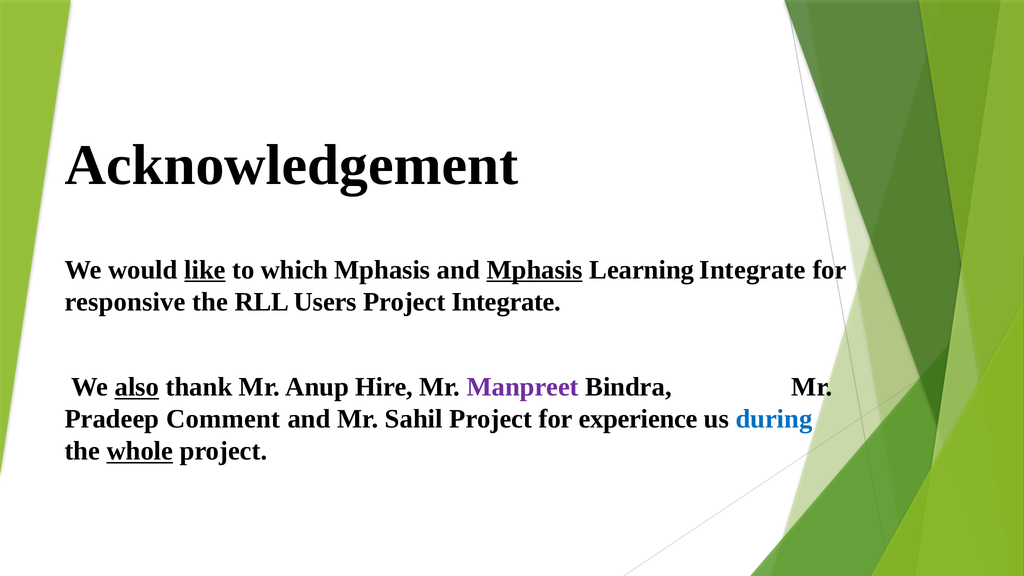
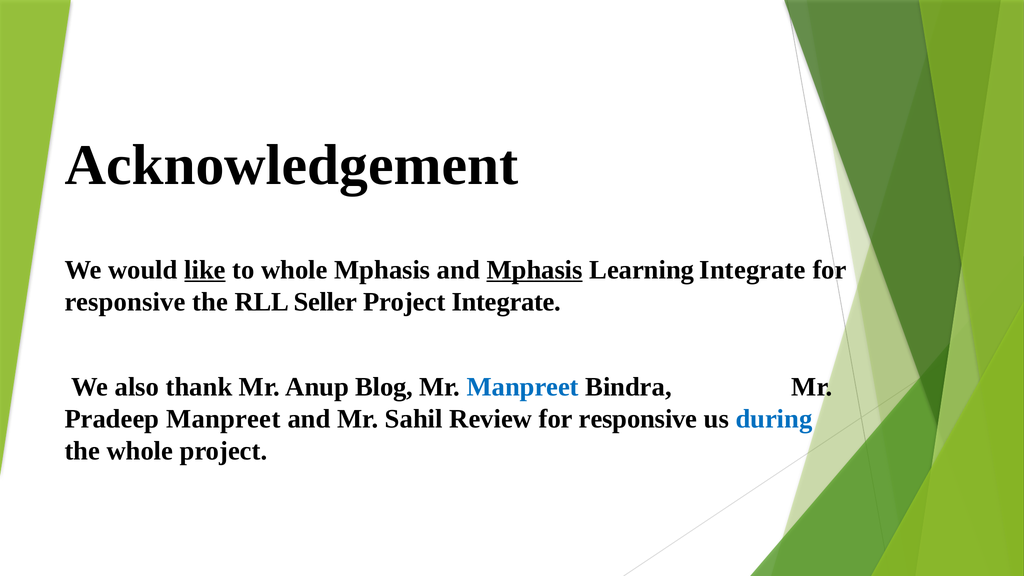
to which: which -> whole
Users: Users -> Seller
also underline: present -> none
Hire: Hire -> Blog
Manpreet at (523, 387) colour: purple -> blue
Pradeep Comment: Comment -> Manpreet
Sahil Project: Project -> Review
experience at (638, 419): experience -> responsive
whole at (140, 451) underline: present -> none
